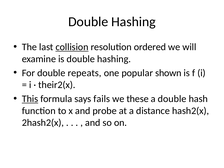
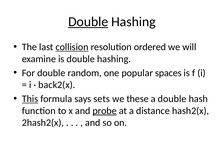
Double at (88, 22) underline: none -> present
repeats: repeats -> random
shown: shown -> spaces
their2(x: their2(x -> back2(x
fails: fails -> sets
probe underline: none -> present
